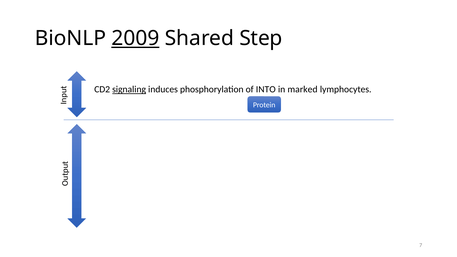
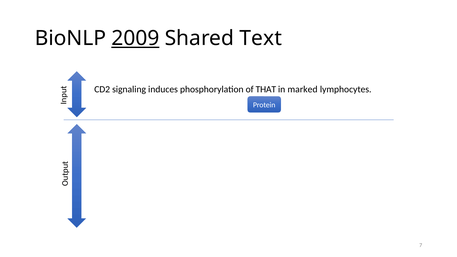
Step: Step -> Text
signaling underline: present -> none
INTO: INTO -> THAT
